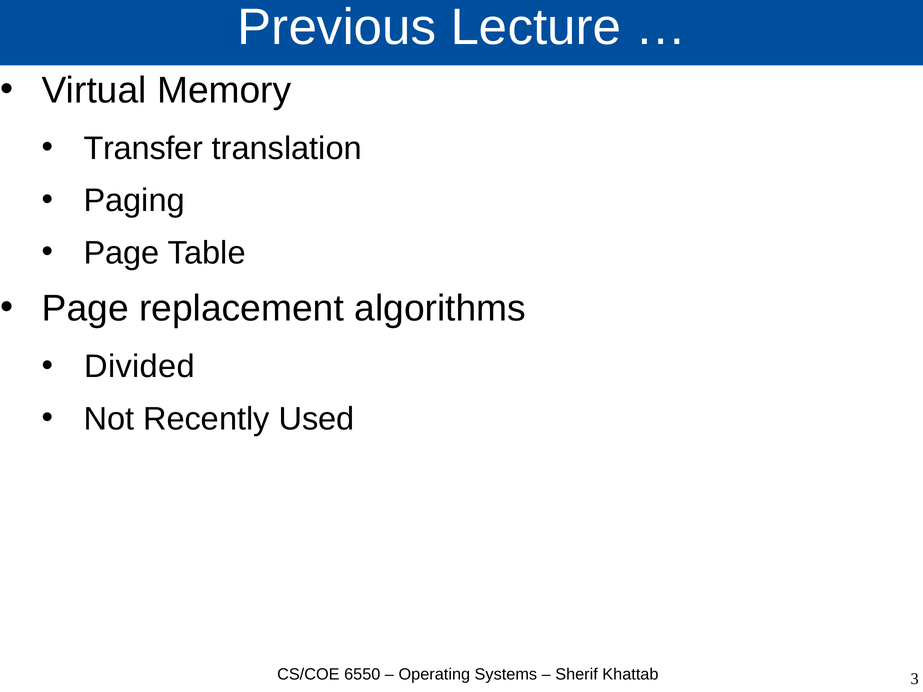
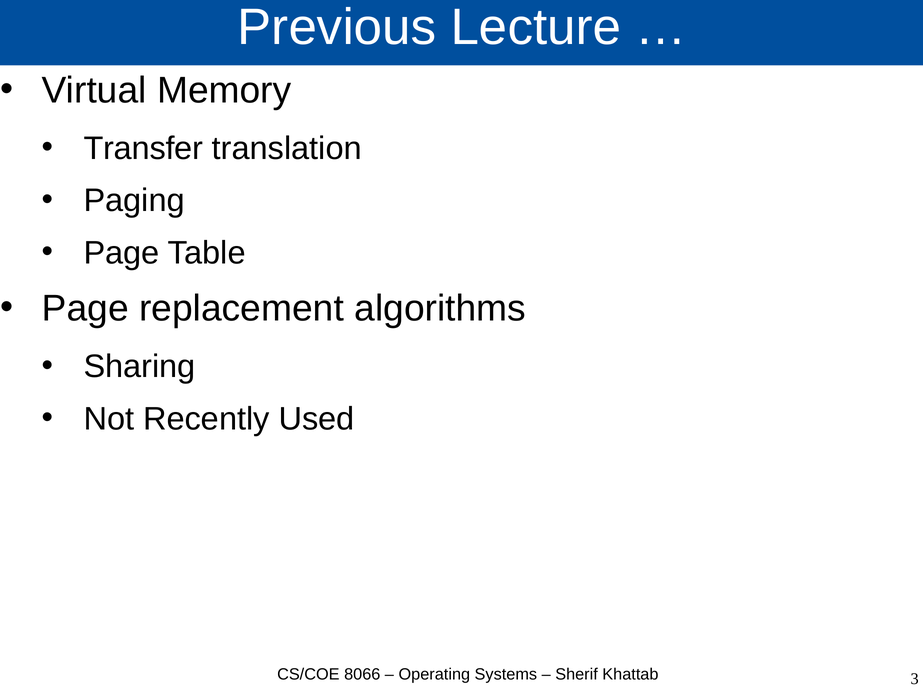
Divided: Divided -> Sharing
6550: 6550 -> 8066
